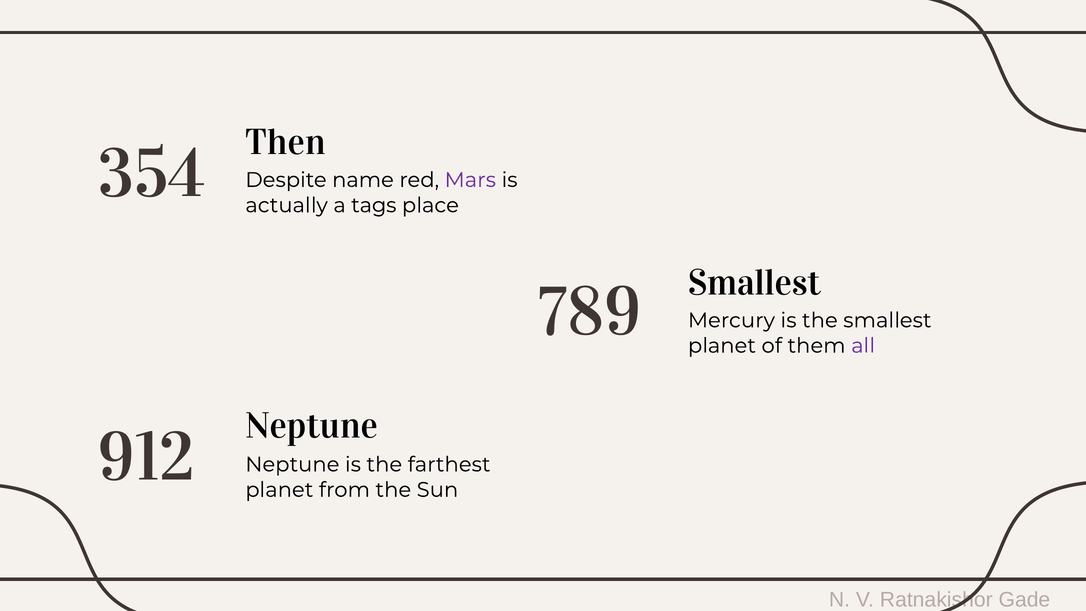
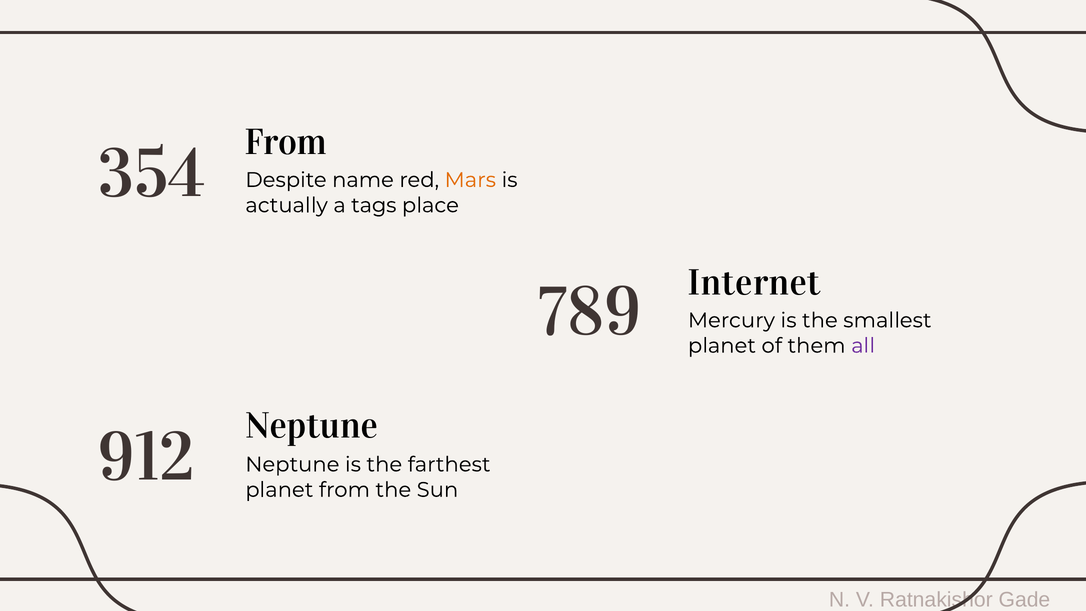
Then at (286, 142): Then -> From
Mars colour: purple -> orange
Smallest at (755, 283): Smallest -> Internet
